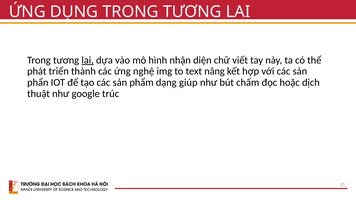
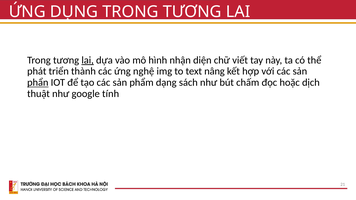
phẩn underline: none -> present
giúp: giúp -> sách
trúc: trúc -> tính
